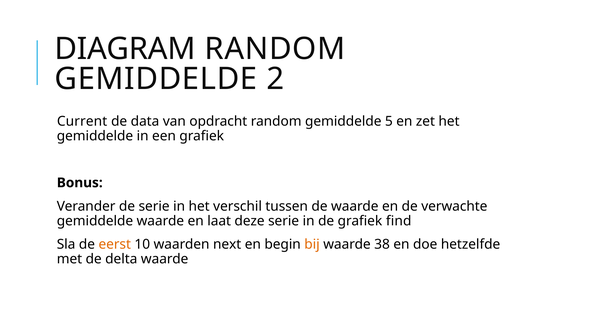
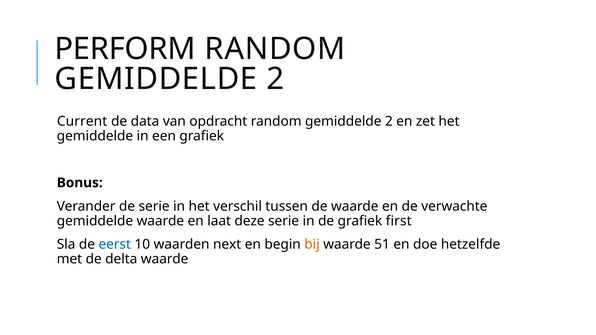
DIAGRAM: DIAGRAM -> PERFORM
opdracht random gemiddelde 5: 5 -> 2
find: find -> first
eerst colour: orange -> blue
38: 38 -> 51
